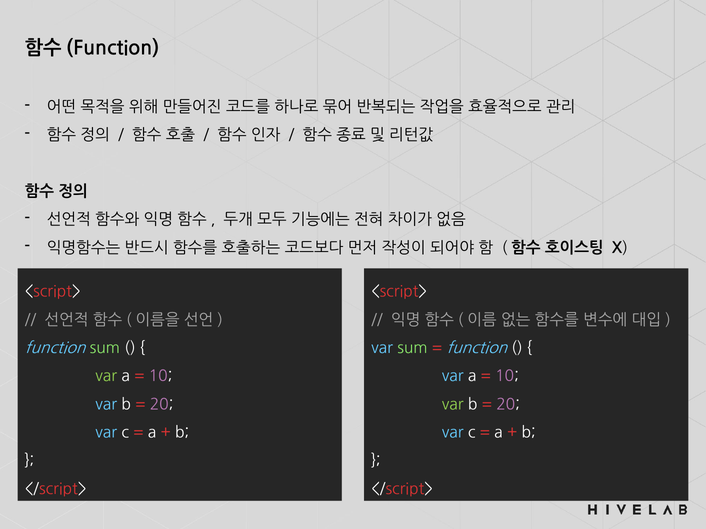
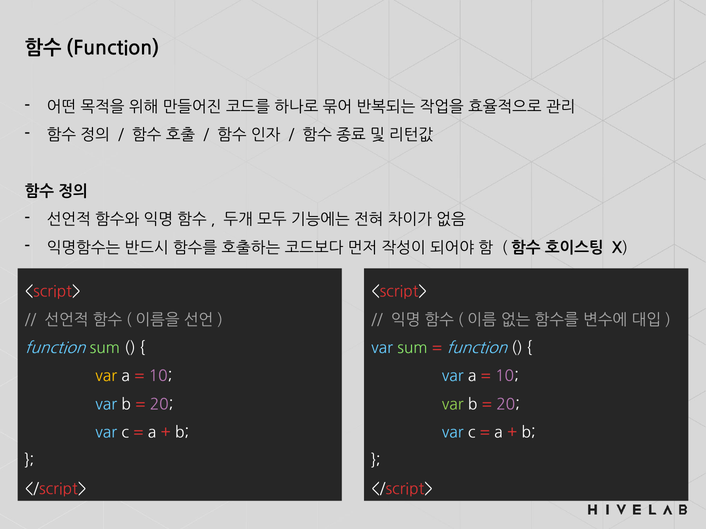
var at (106, 377) colour: light green -> yellow
